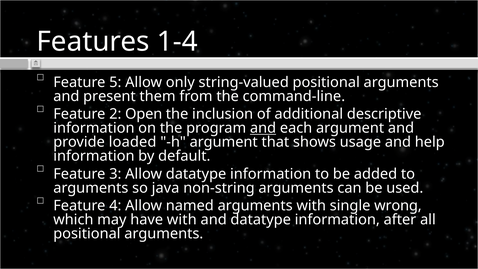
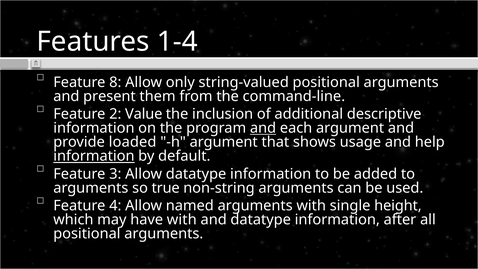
5: 5 -> 8
Open: Open -> Value
information at (94, 156) underline: none -> present
java: java -> true
wrong: wrong -> height
